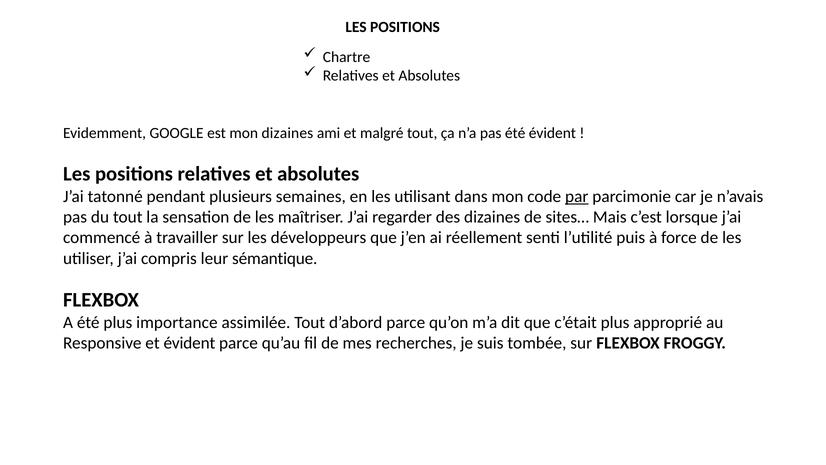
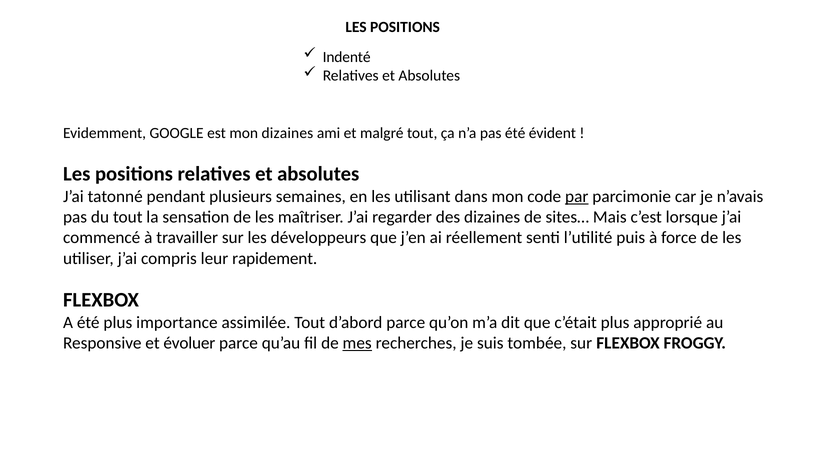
Chartre: Chartre -> Indenté
sémantique: sémantique -> rapidement
et évident: évident -> évoluer
mes underline: none -> present
